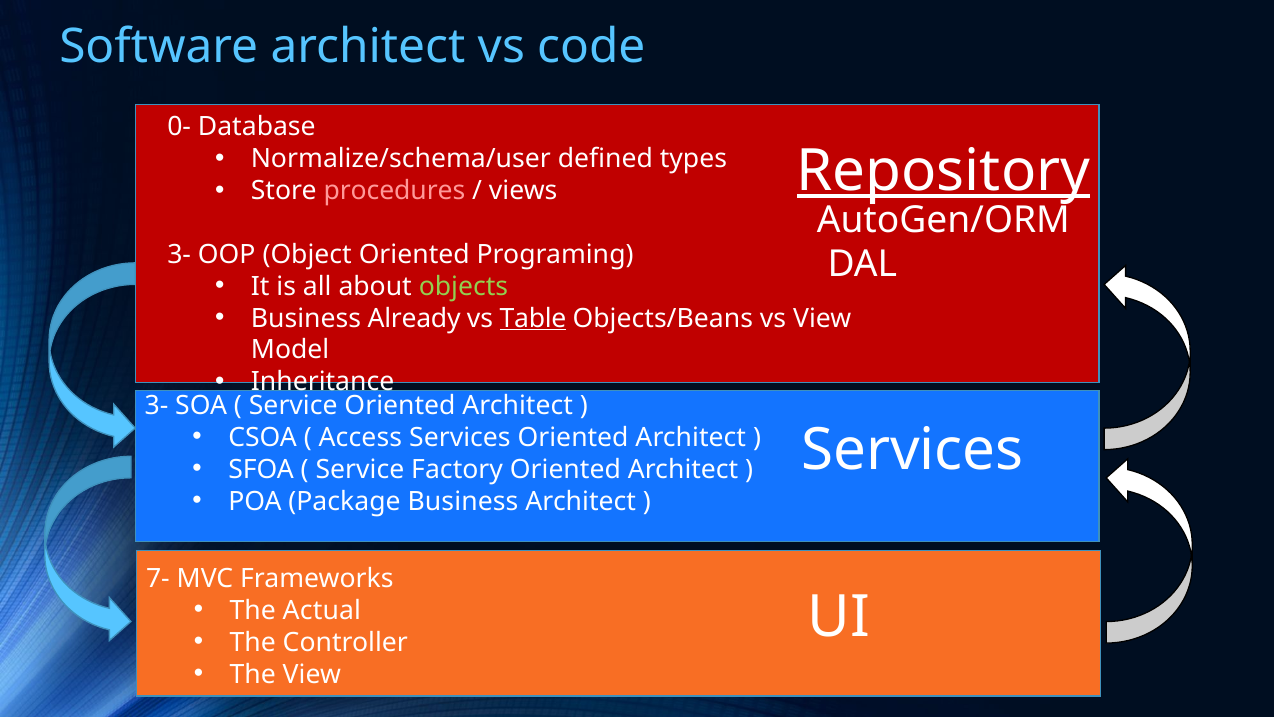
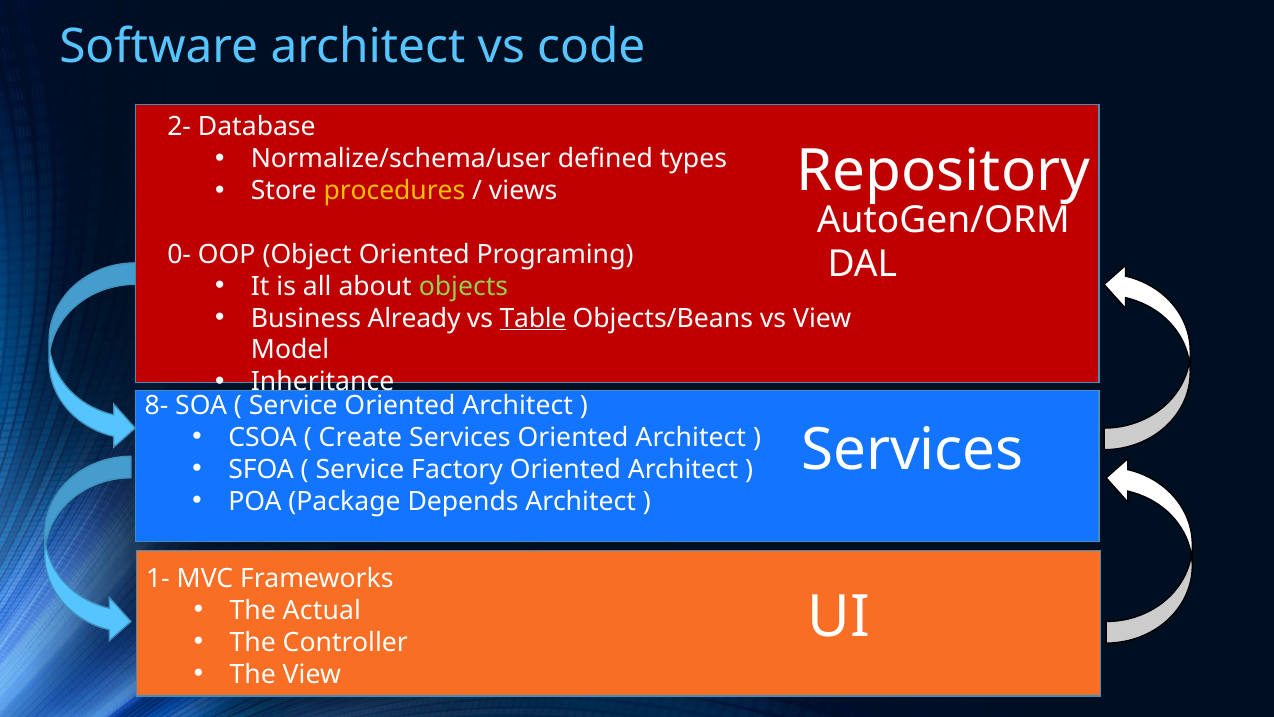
0-: 0- -> 2-
Repository underline: present -> none
procedures colour: pink -> yellow
3- at (179, 254): 3- -> 0-
3- at (156, 406): 3- -> 8-
Access: Access -> Create
Package Business: Business -> Depends
7-: 7- -> 1-
